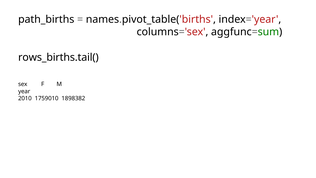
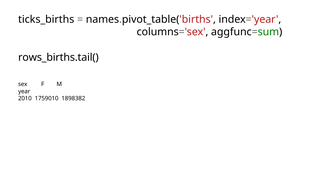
path_births: path_births -> ticks_births
